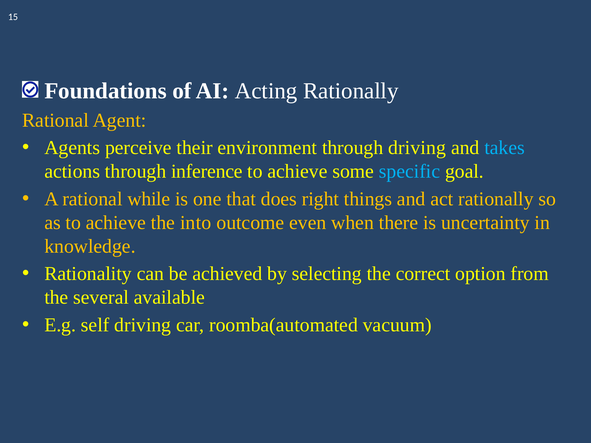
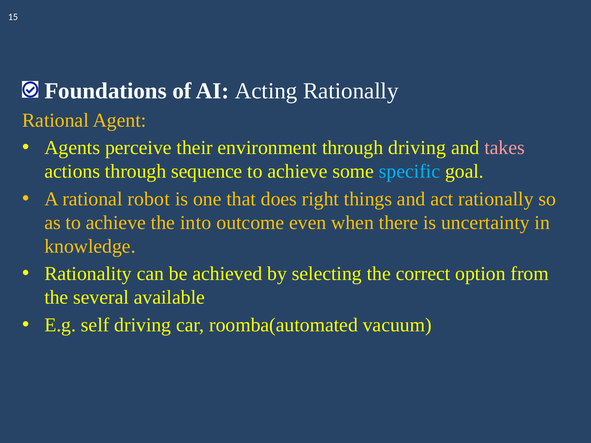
takes colour: light blue -> pink
inference: inference -> sequence
while: while -> robot
